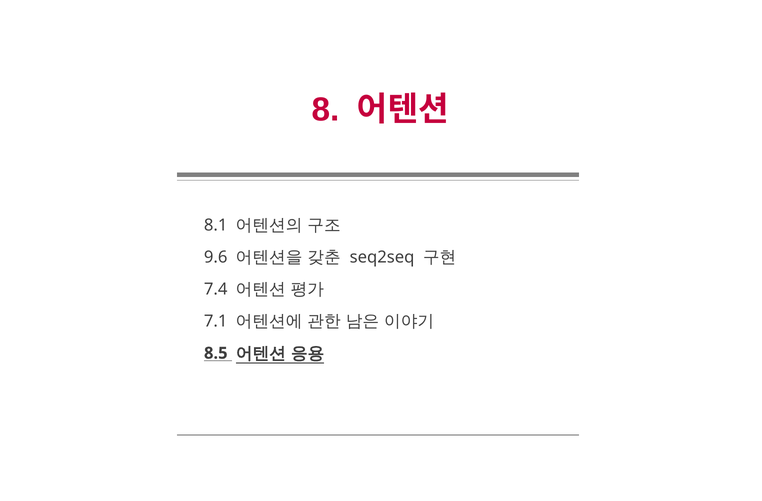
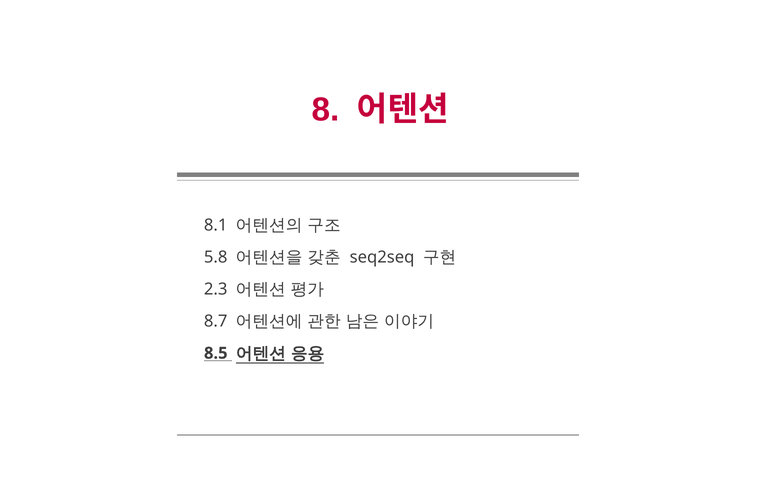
9.6: 9.6 -> 5.8
7.4: 7.4 -> 2.3
7.1: 7.1 -> 8.7
